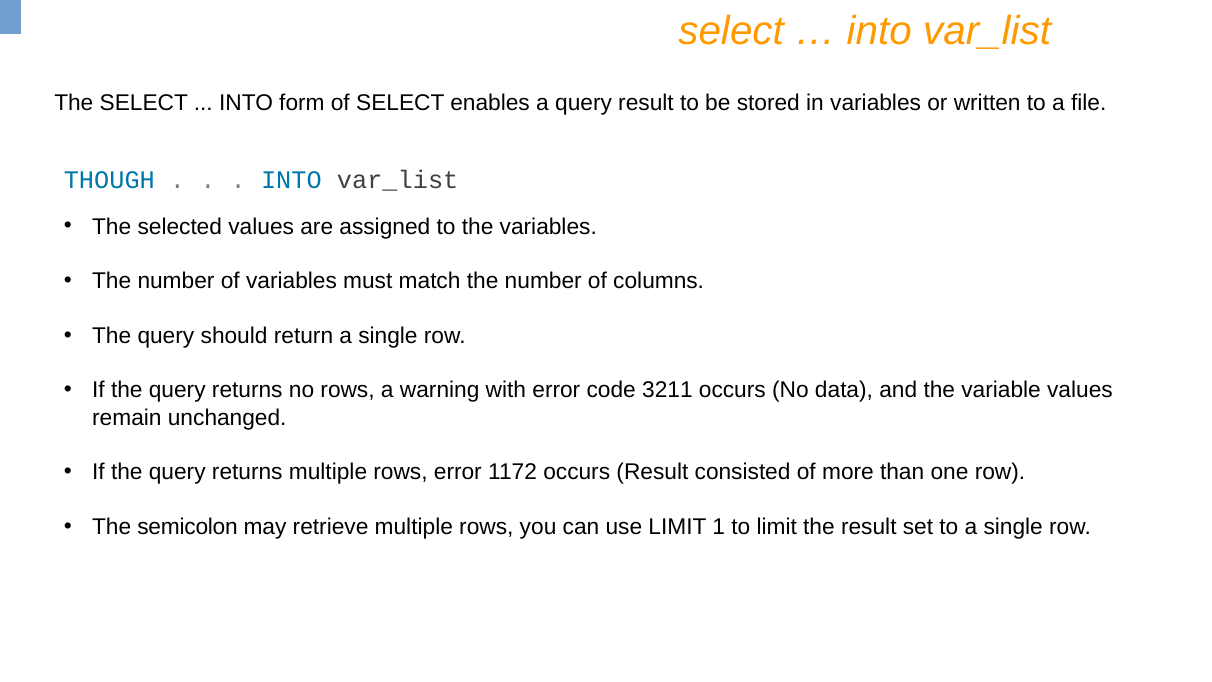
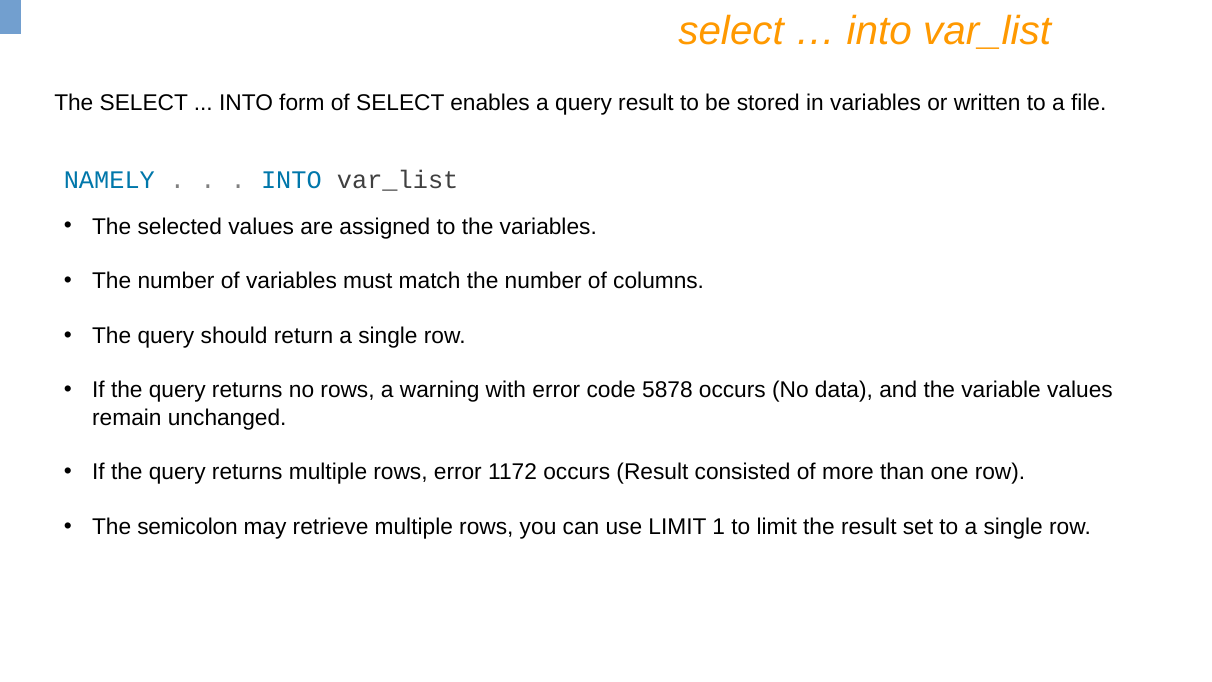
THOUGH: THOUGH -> NAMELY
3211: 3211 -> 5878
